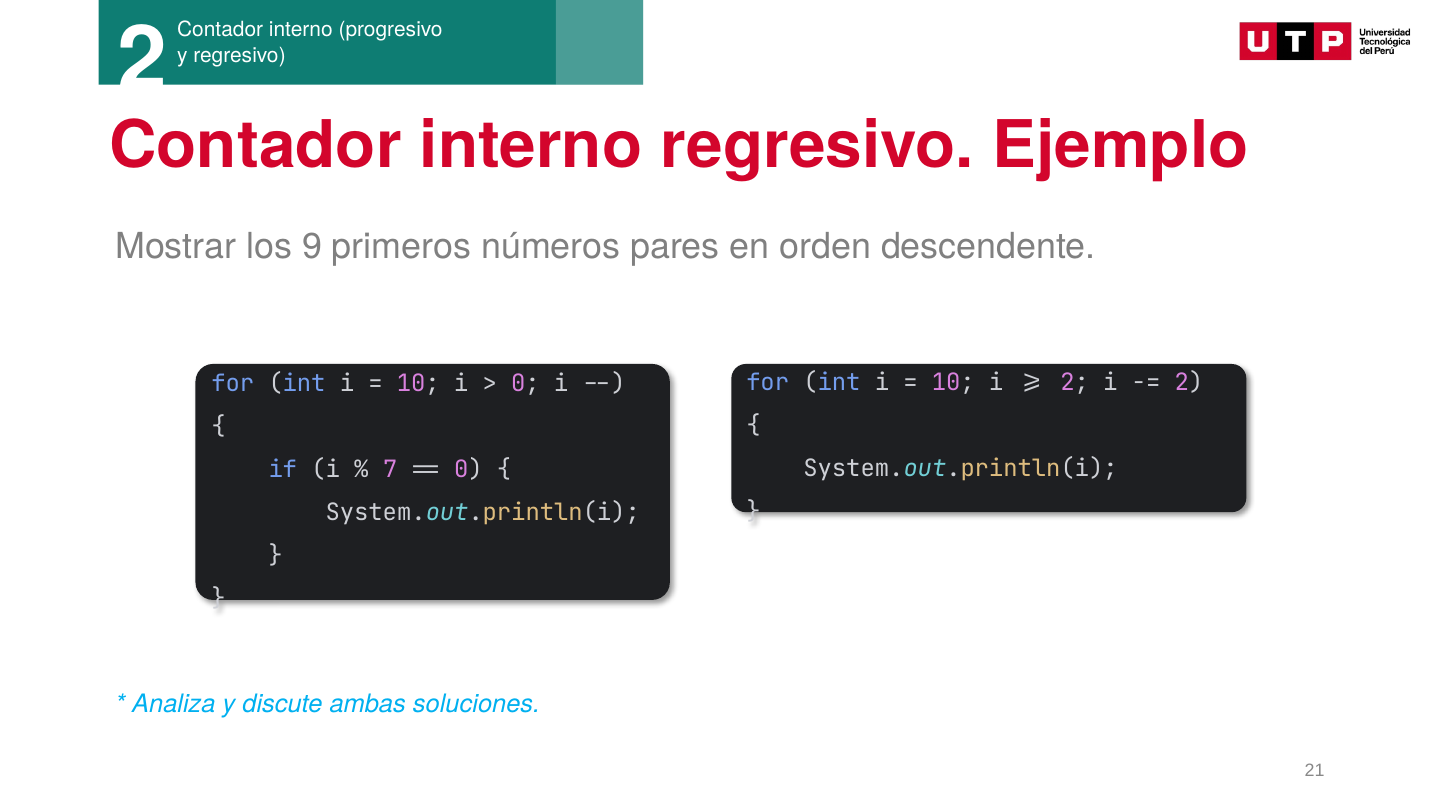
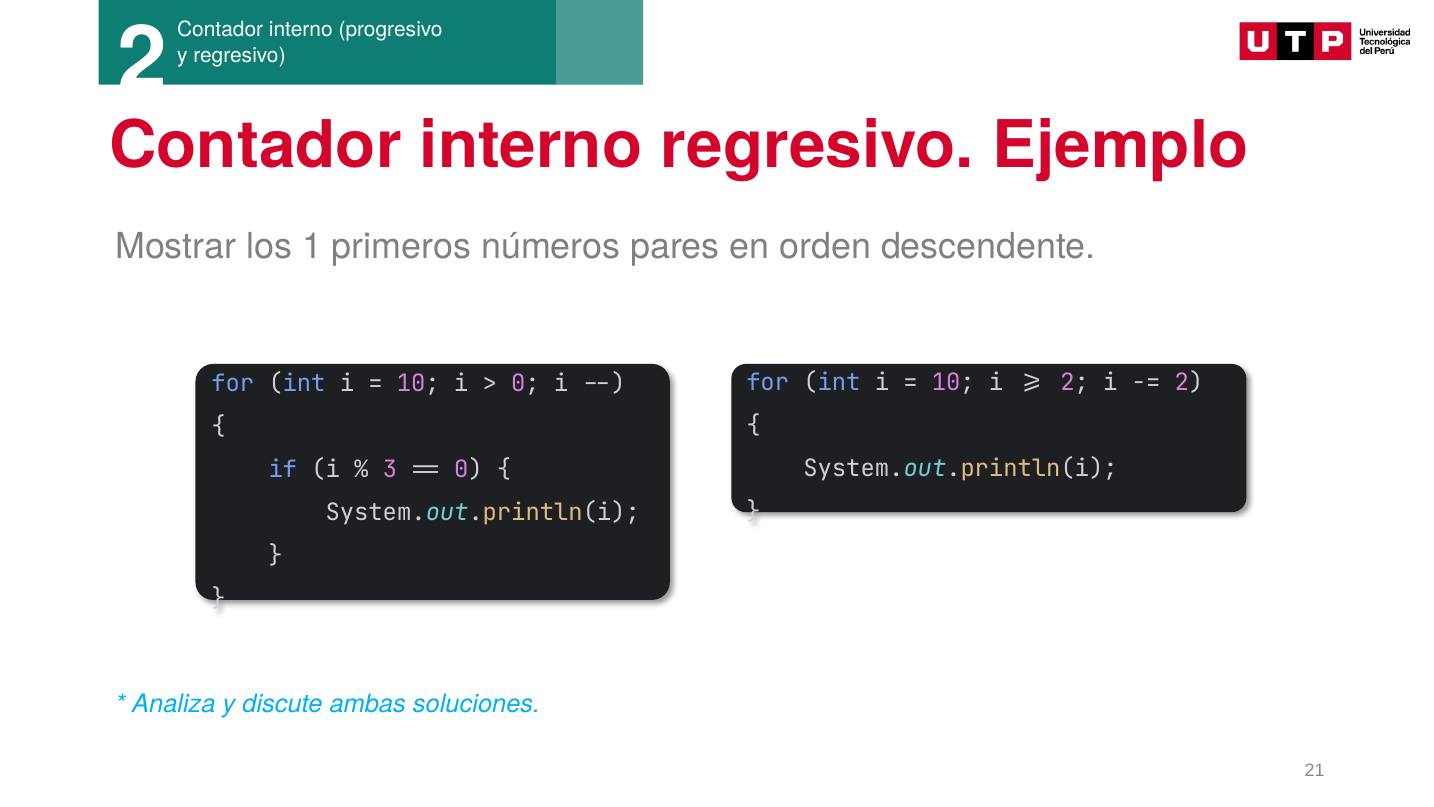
9: 9 -> 1
7: 7 -> 3
